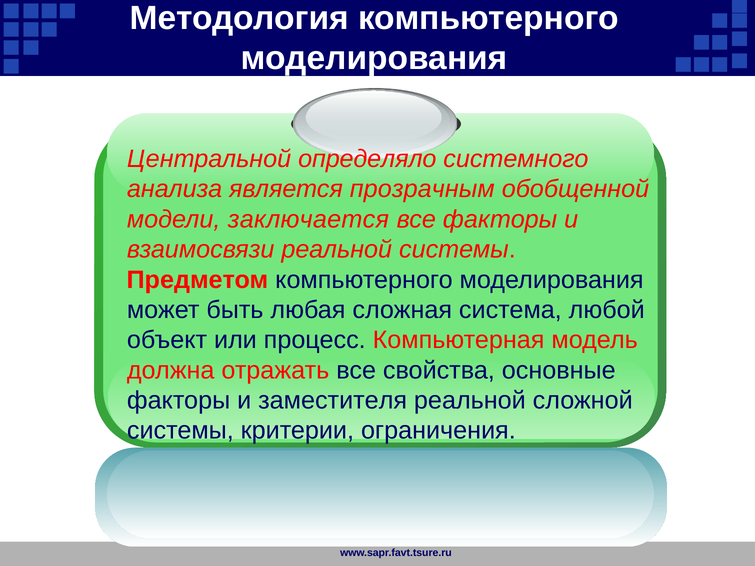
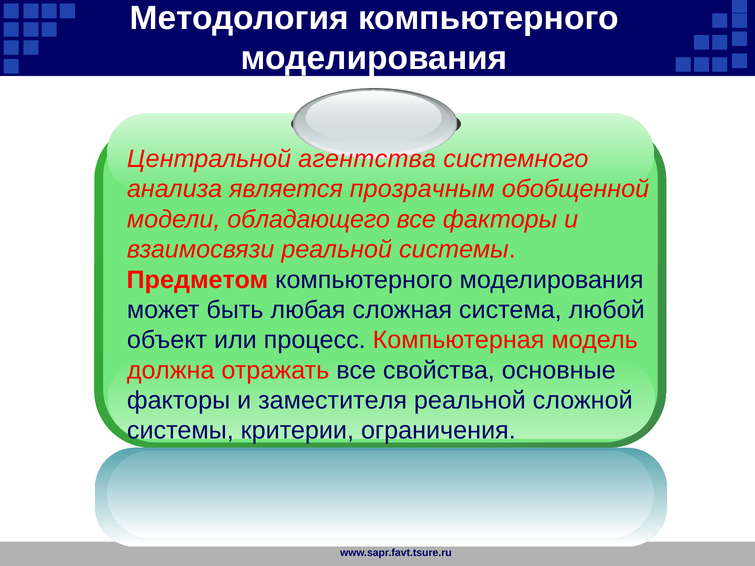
определяло: определяло -> агентства
заключается: заключается -> обладающего
